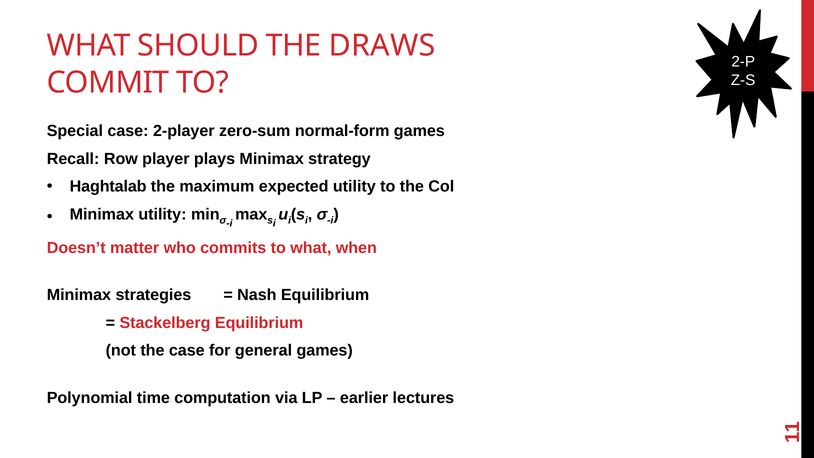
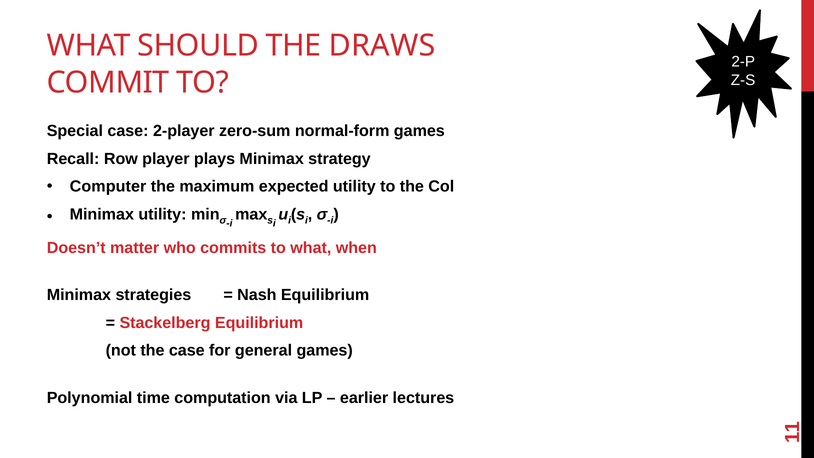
Haghtalab: Haghtalab -> Computer
